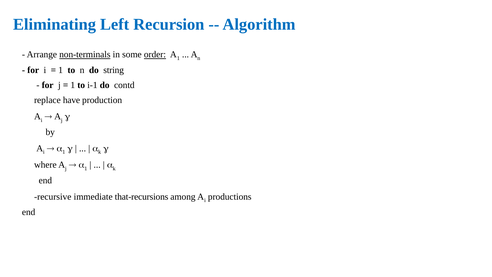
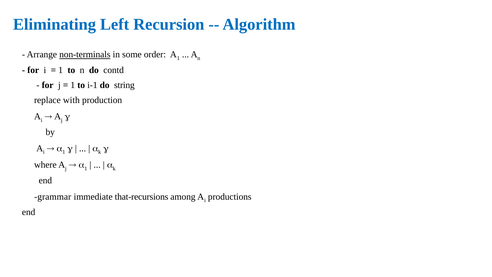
order underline: present -> none
string: string -> contd
contd: contd -> string
have: have -> with
recursive: recursive -> grammar
